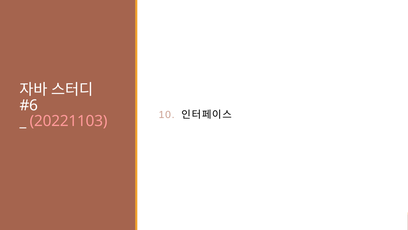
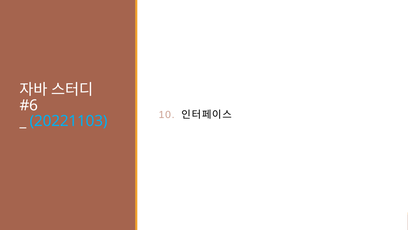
20221103 colour: pink -> light blue
